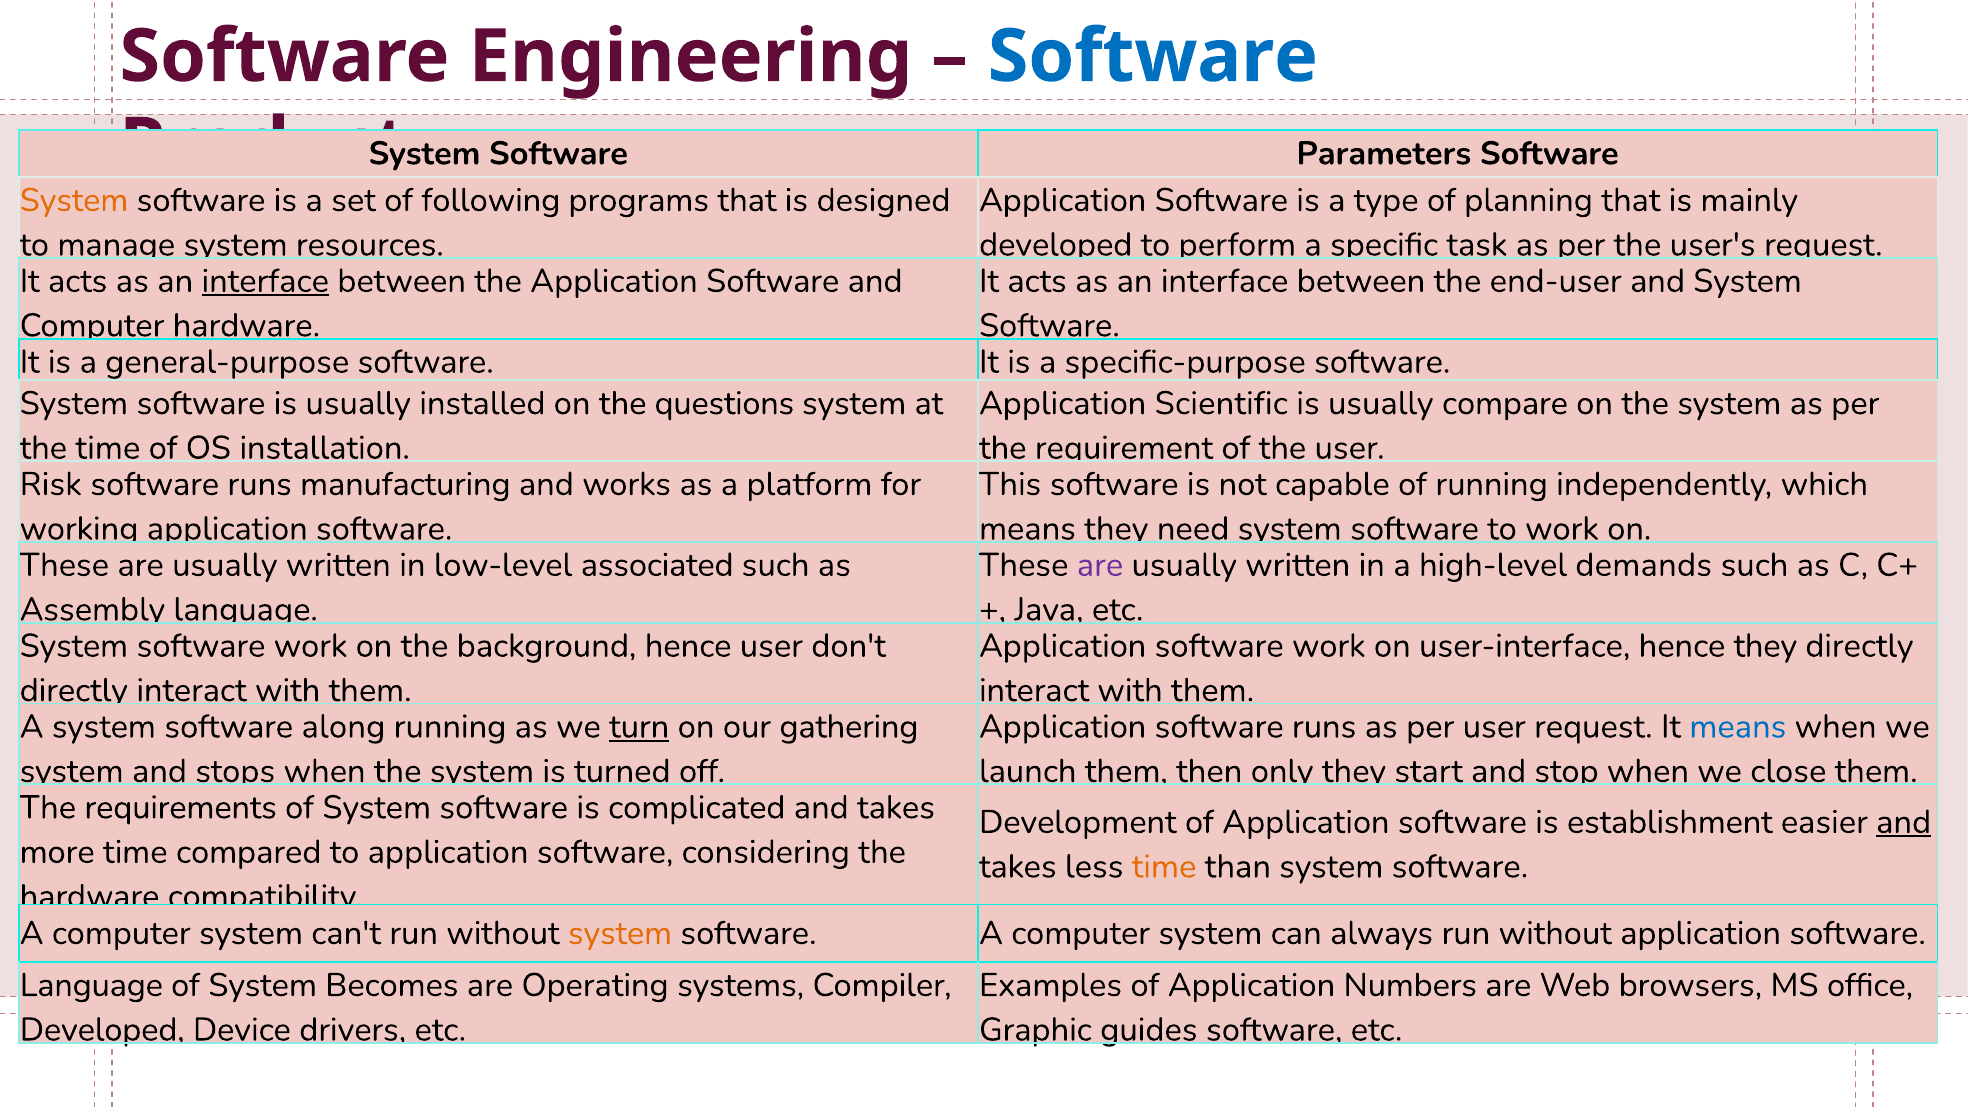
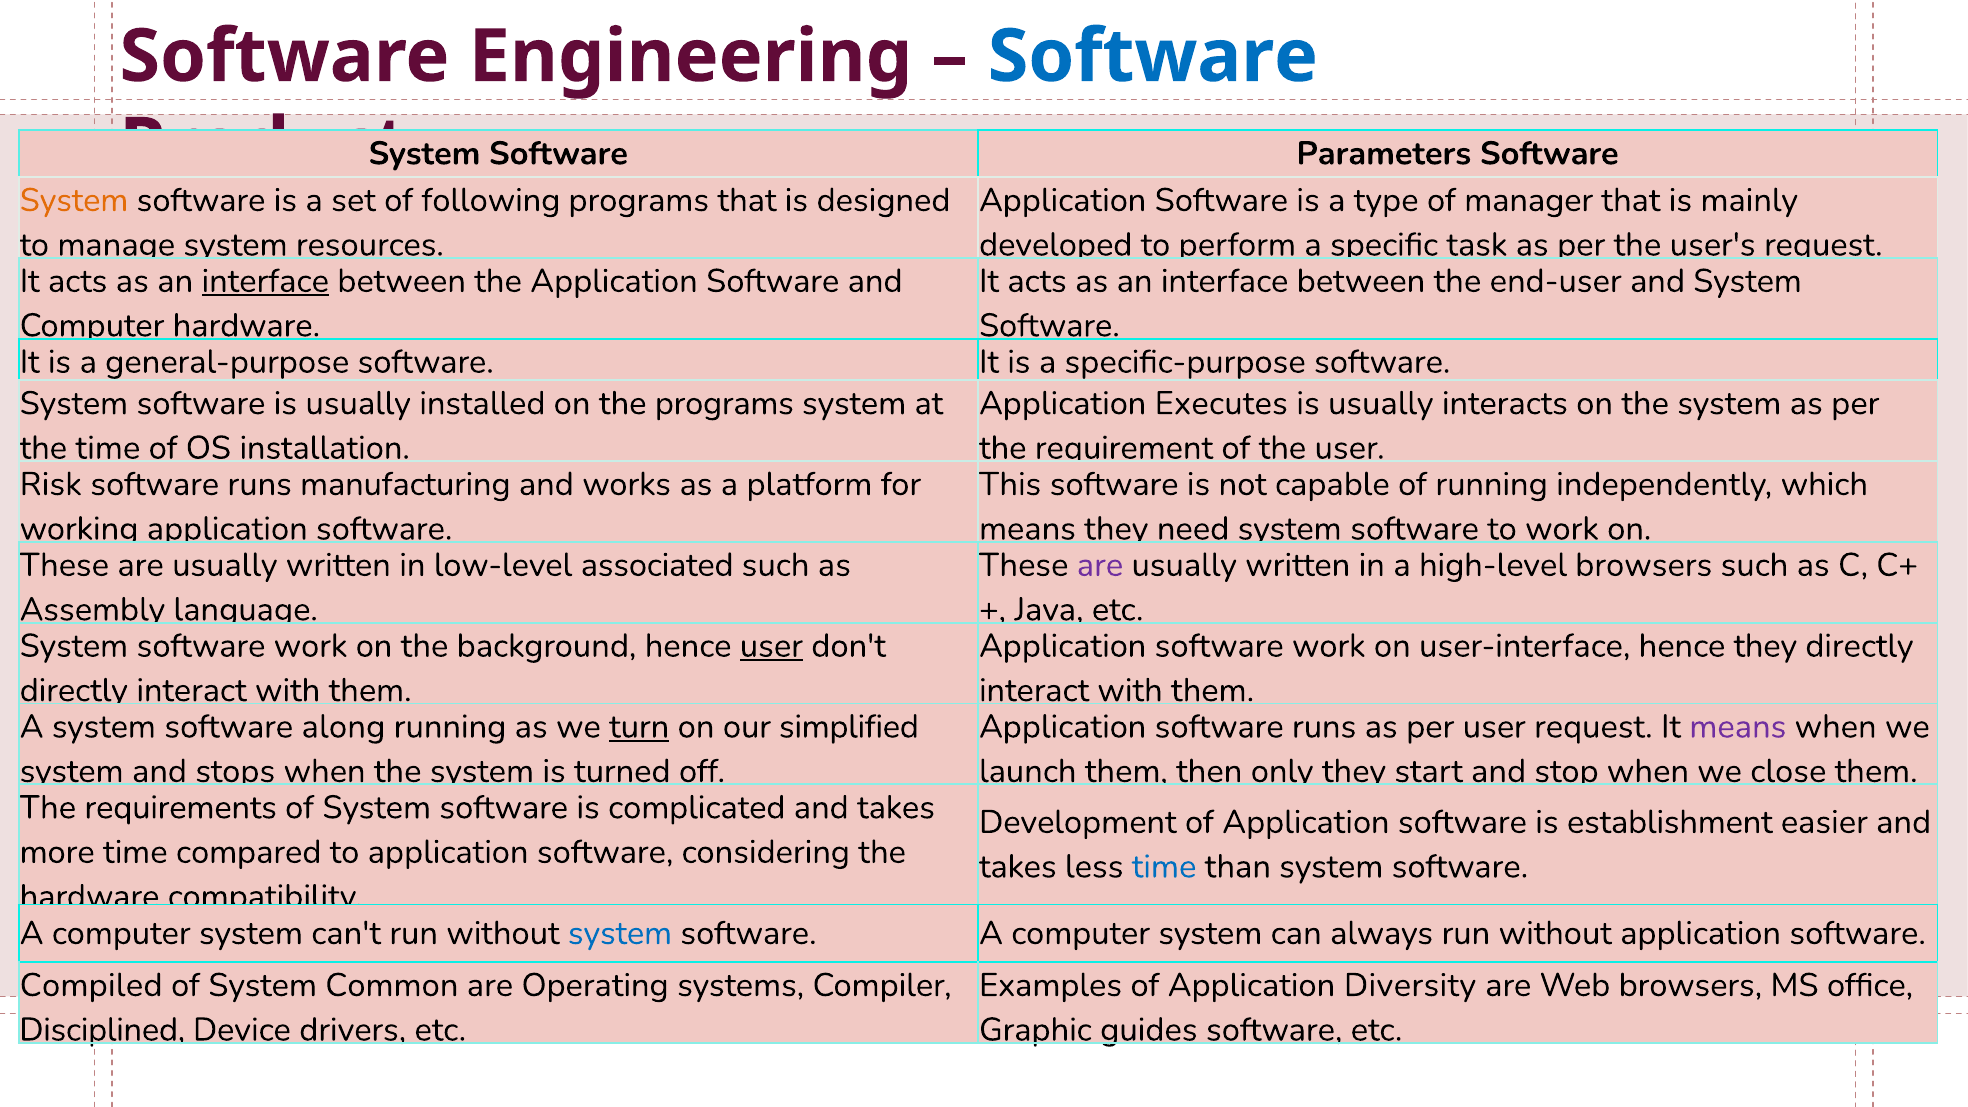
planning: planning -> manager
the questions: questions -> programs
Scientific: Scientific -> Executes
compare: compare -> interacts
high-level demands: demands -> browsers
user at (771, 646) underline: none -> present
gathering: gathering -> simplified
means at (1738, 727) colour: blue -> purple
and at (1904, 822) underline: present -> none
time at (1164, 867) colour: orange -> blue
system at (620, 933) colour: orange -> blue
Language at (91, 985): Language -> Compiled
Becomes: Becomes -> Common
Numbers: Numbers -> Diversity
Developed at (102, 1030): Developed -> Disciplined
